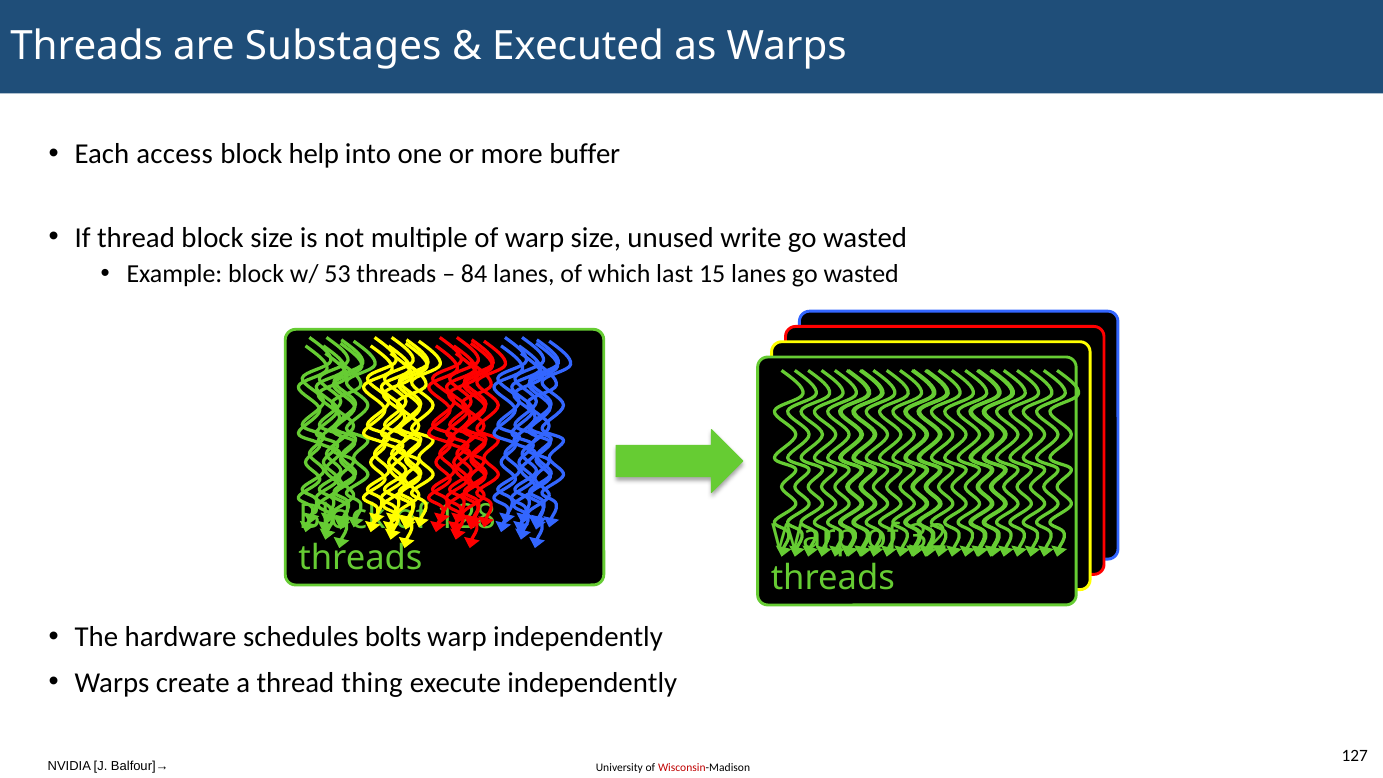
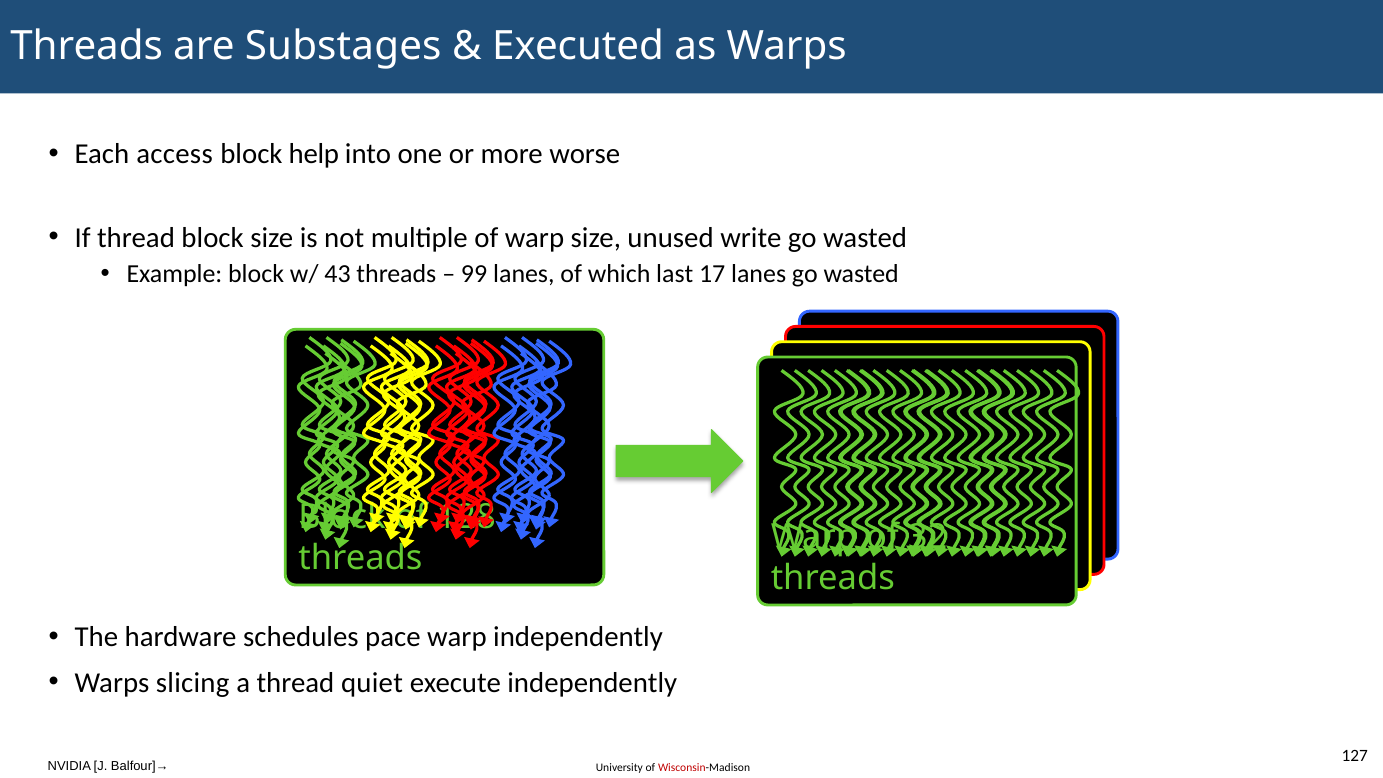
buffer: buffer -> worse
53: 53 -> 43
84: 84 -> 99
15: 15 -> 17
bolts: bolts -> pace
create: create -> slicing
thing: thing -> quiet
